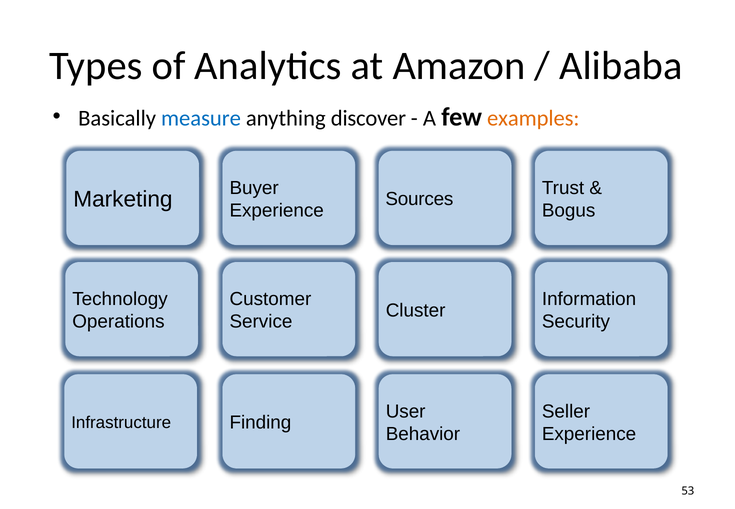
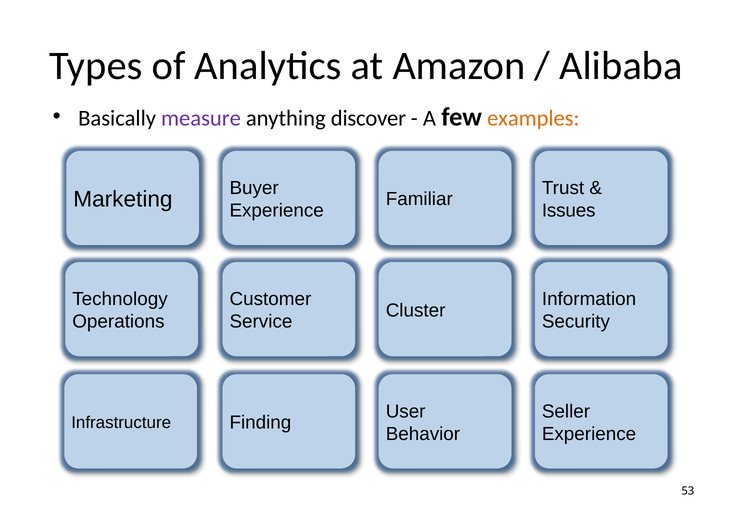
measure colour: blue -> purple
Sources: Sources -> Familiar
Bogus: Bogus -> Issues
